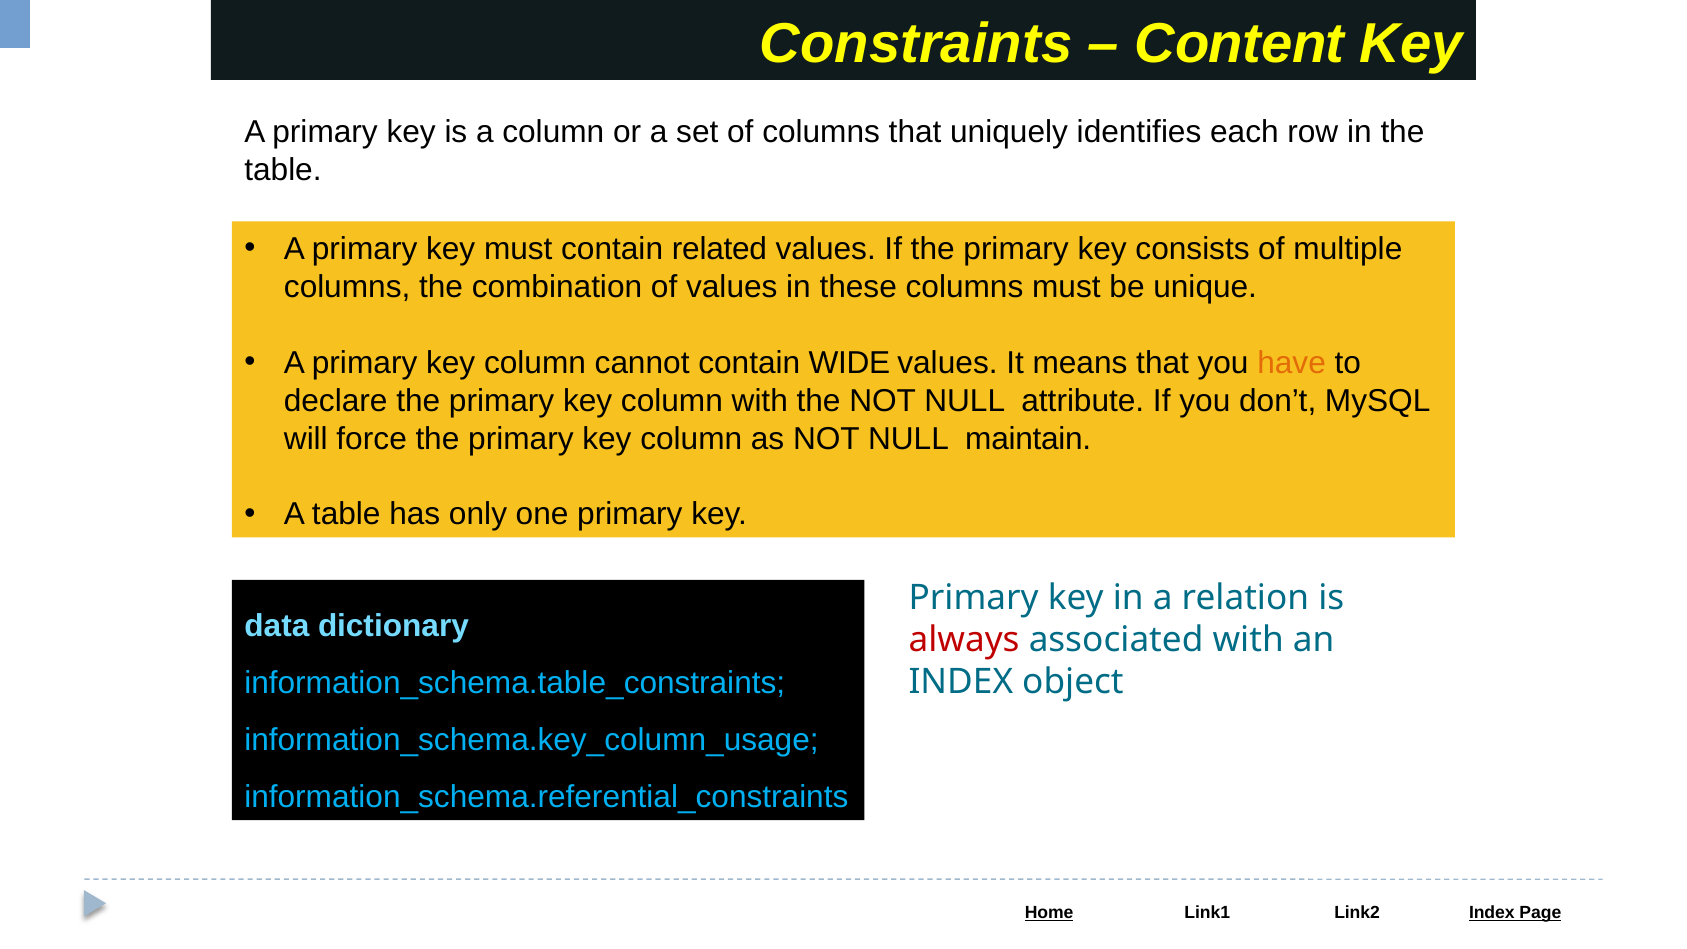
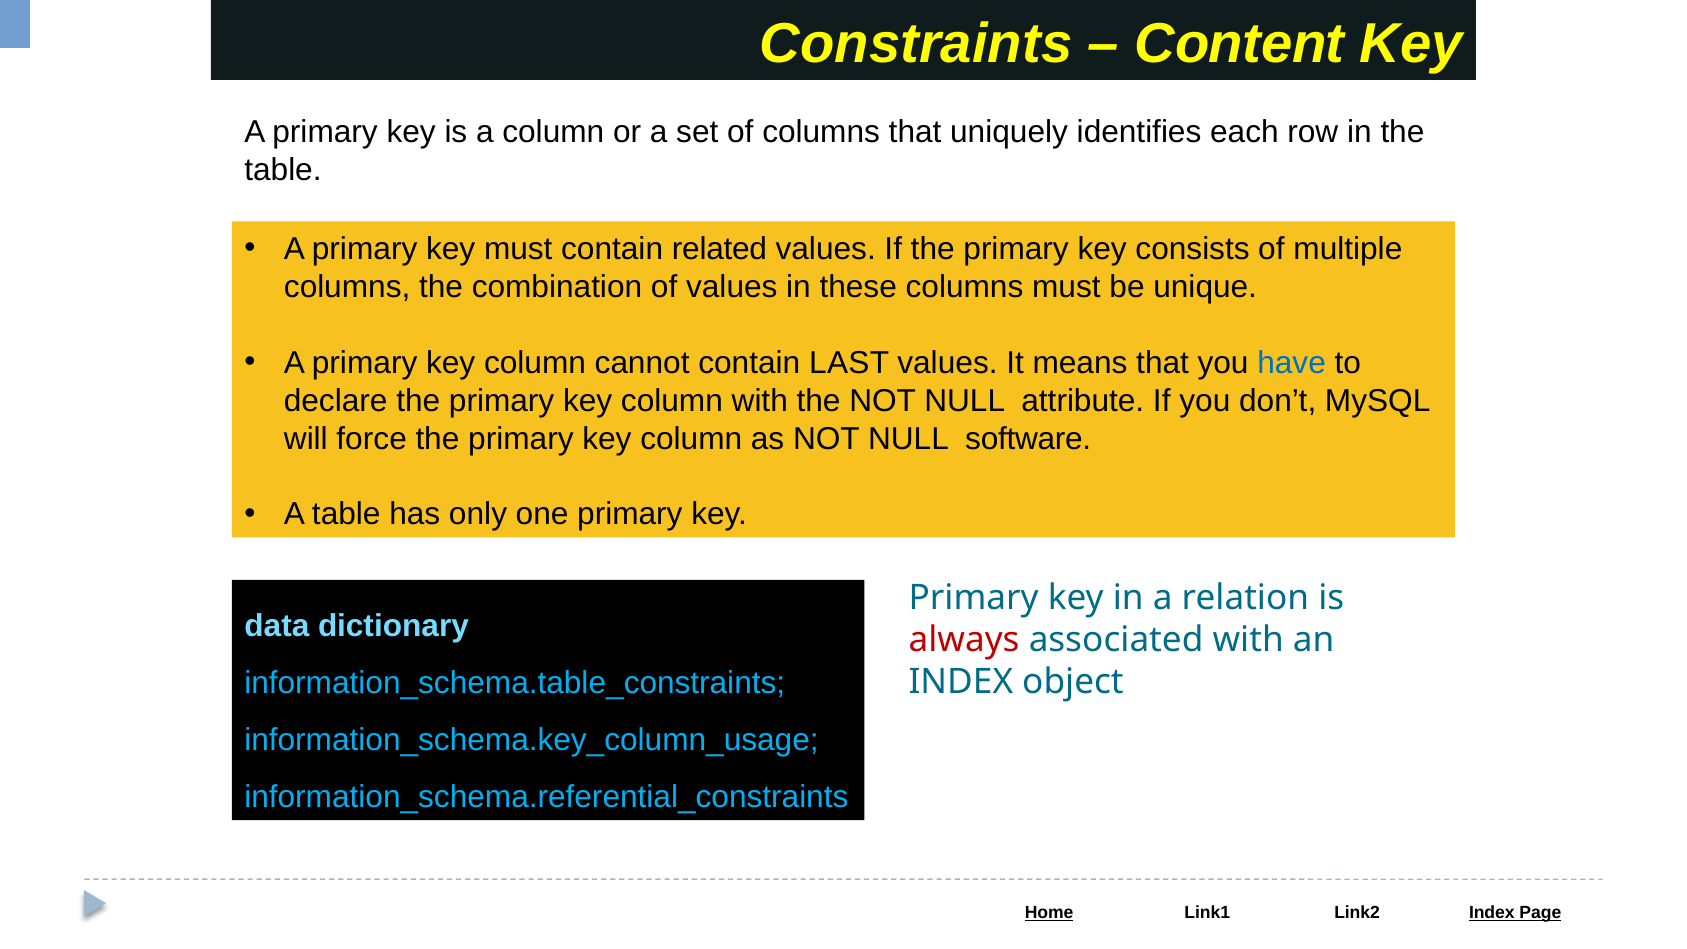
WIDE: WIDE -> LAST
have colour: orange -> blue
maintain: maintain -> software
